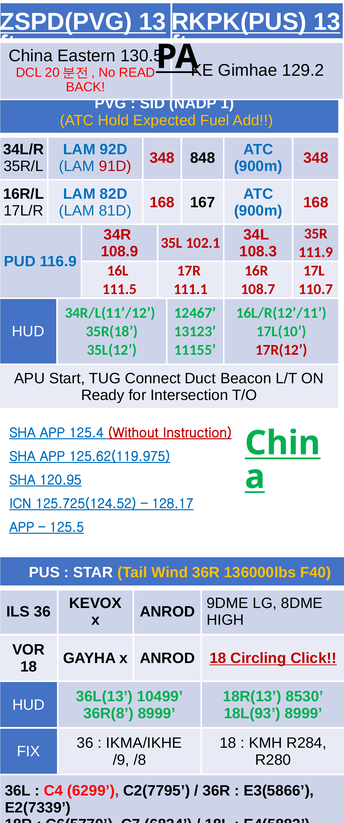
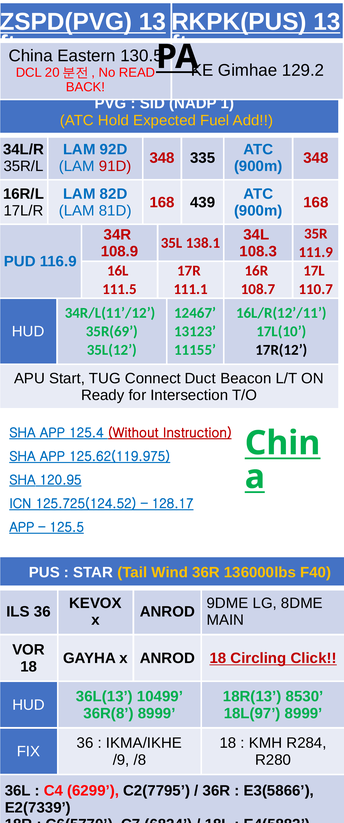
848: 848 -> 335
167: 167 -> 439
102.1: 102.1 -> 138.1
35R(18: 35R(18 -> 35R(69
17R(12 colour: red -> black
HIGH: HIGH -> MAIN
18L(93: 18L(93 -> 18L(97
